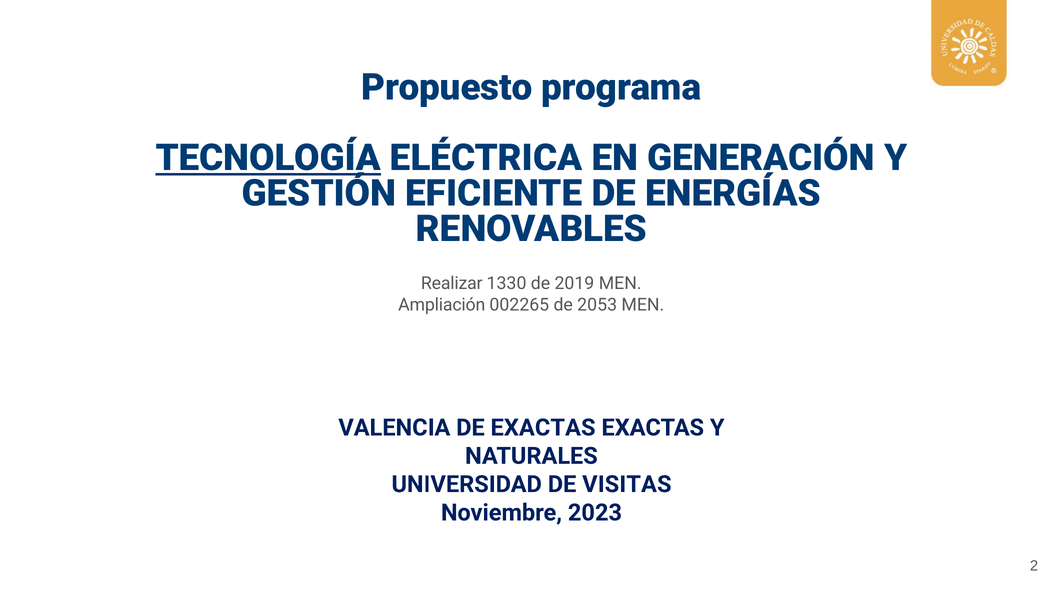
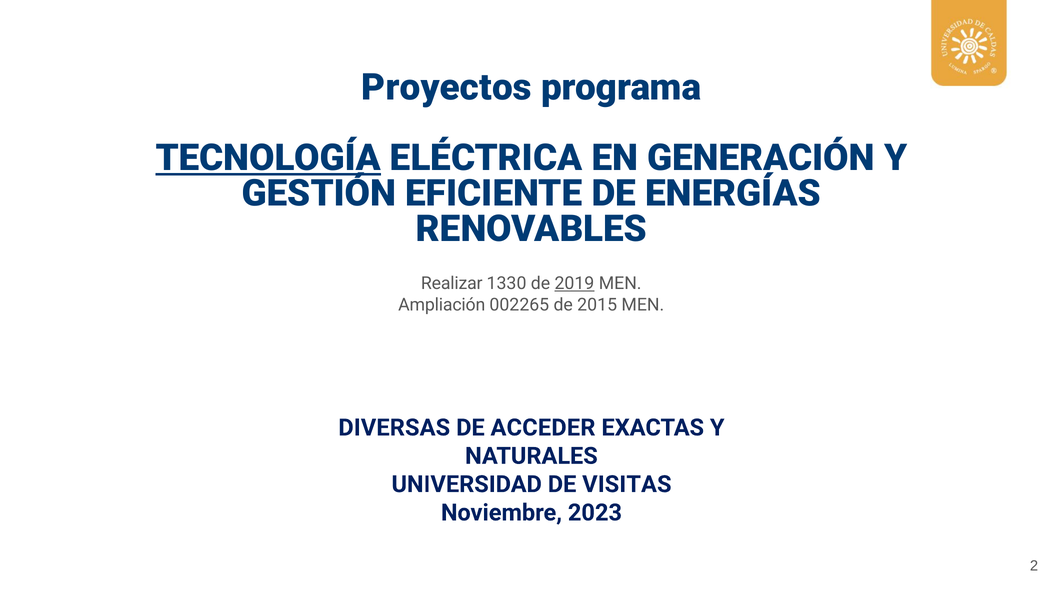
Propuesto: Propuesto -> Proyectos
2019 underline: none -> present
2053: 2053 -> 2015
VALENCIA: VALENCIA -> DIVERSAS
DE EXACTAS: EXACTAS -> ACCEDER
